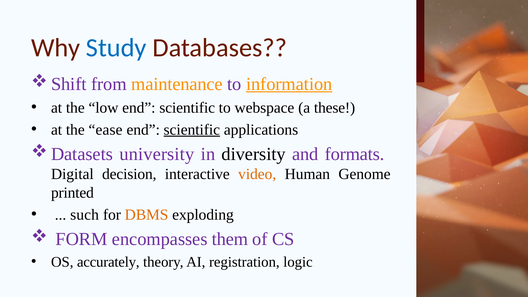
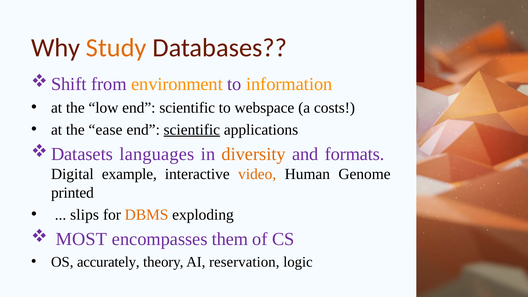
Study colour: blue -> orange
maintenance: maintenance -> environment
information underline: present -> none
these: these -> costs
university: university -> languages
diversity colour: black -> orange
decision: decision -> example
such: such -> slips
FORM: FORM -> MOST
registration: registration -> reservation
